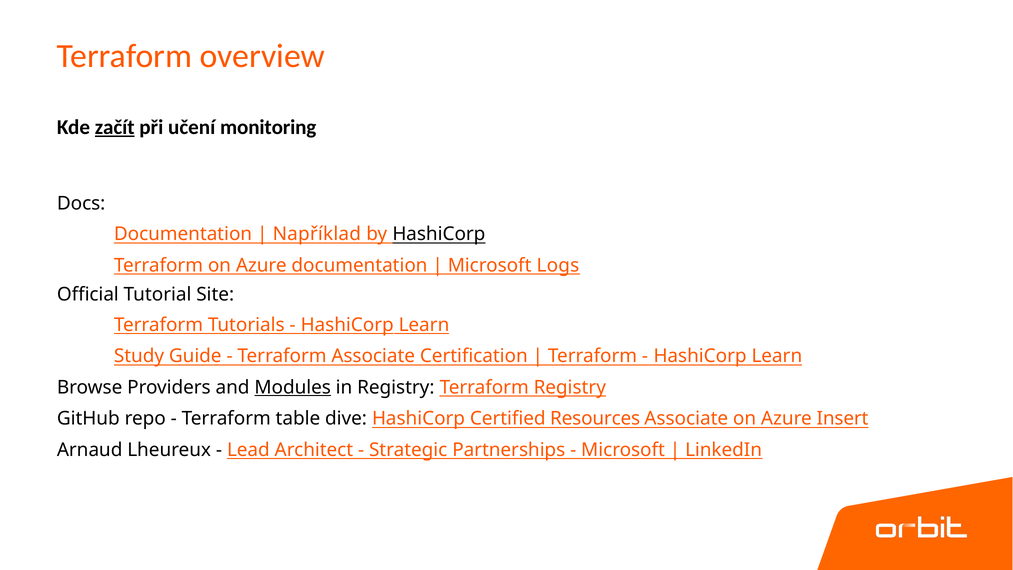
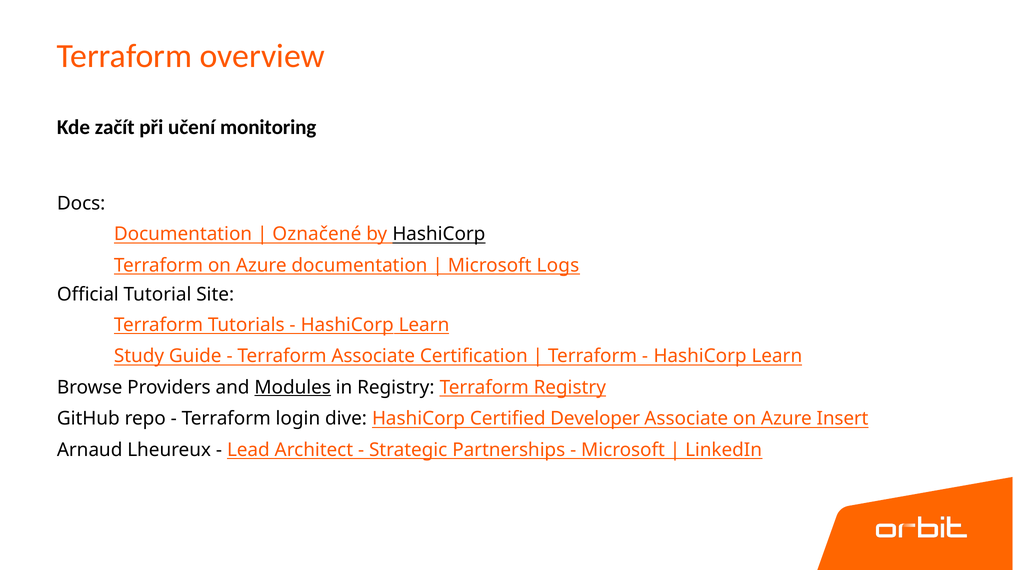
začít underline: present -> none
Například: Například -> Označené
table: table -> login
Resources: Resources -> Developer
